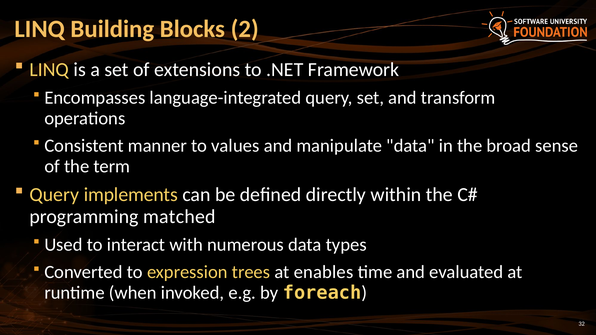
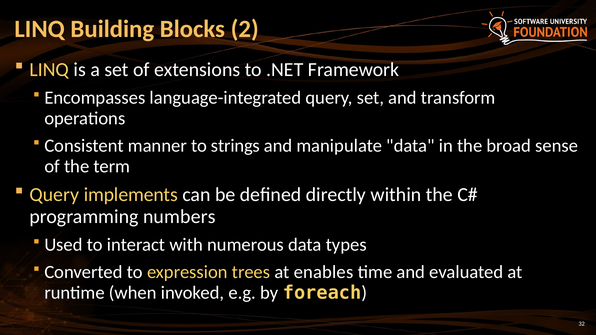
values: values -> strings
matched: matched -> numbers
